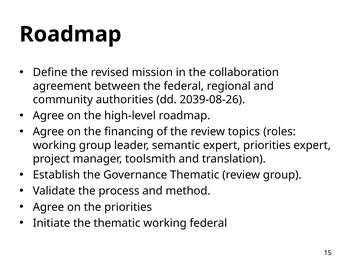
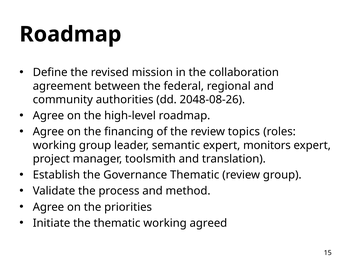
2039-08-26: 2039-08-26 -> 2048-08-26
expert priorities: priorities -> monitors
working federal: federal -> agreed
